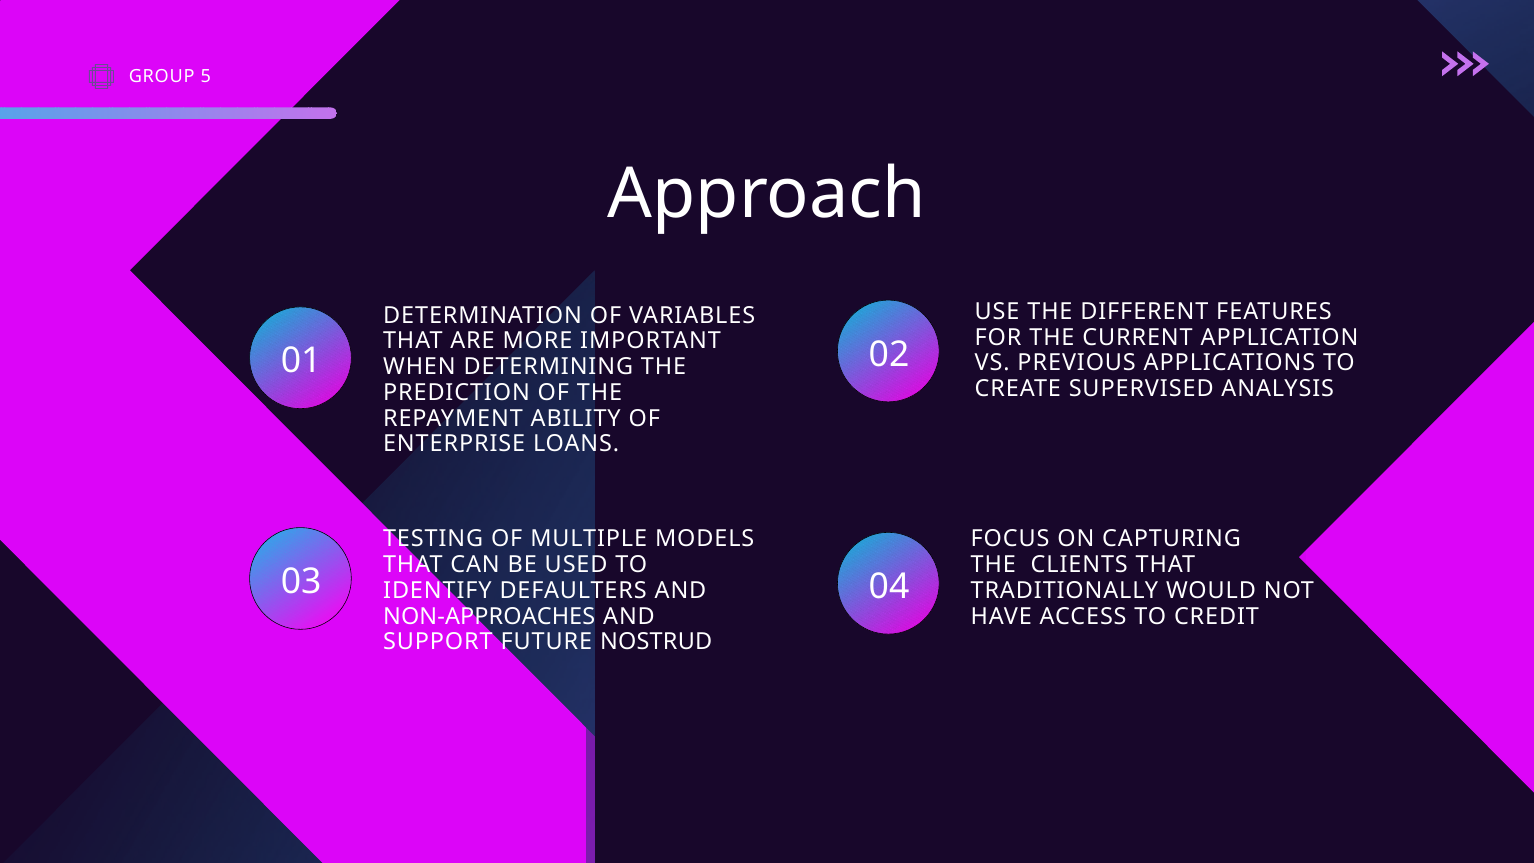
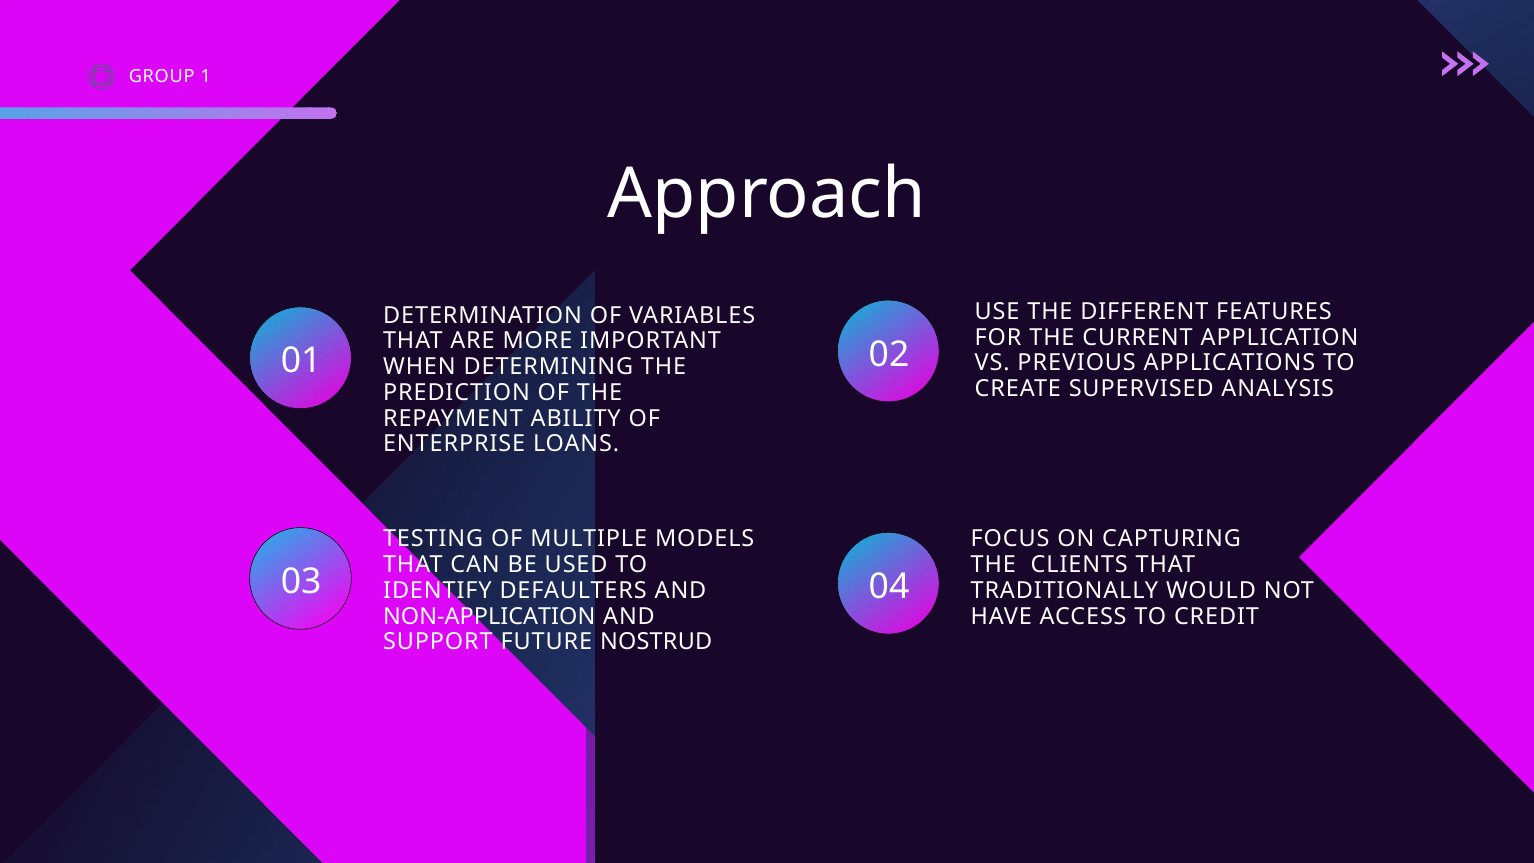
5: 5 -> 1
NON-APPROACHES: NON-APPROACHES -> NON-APPLICATION
